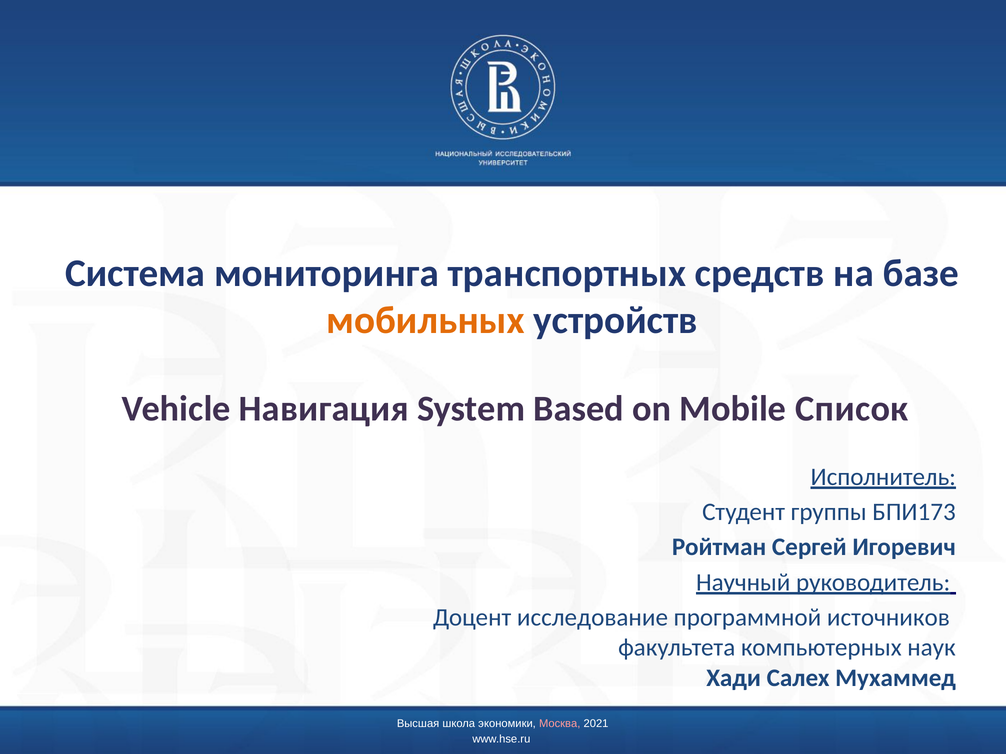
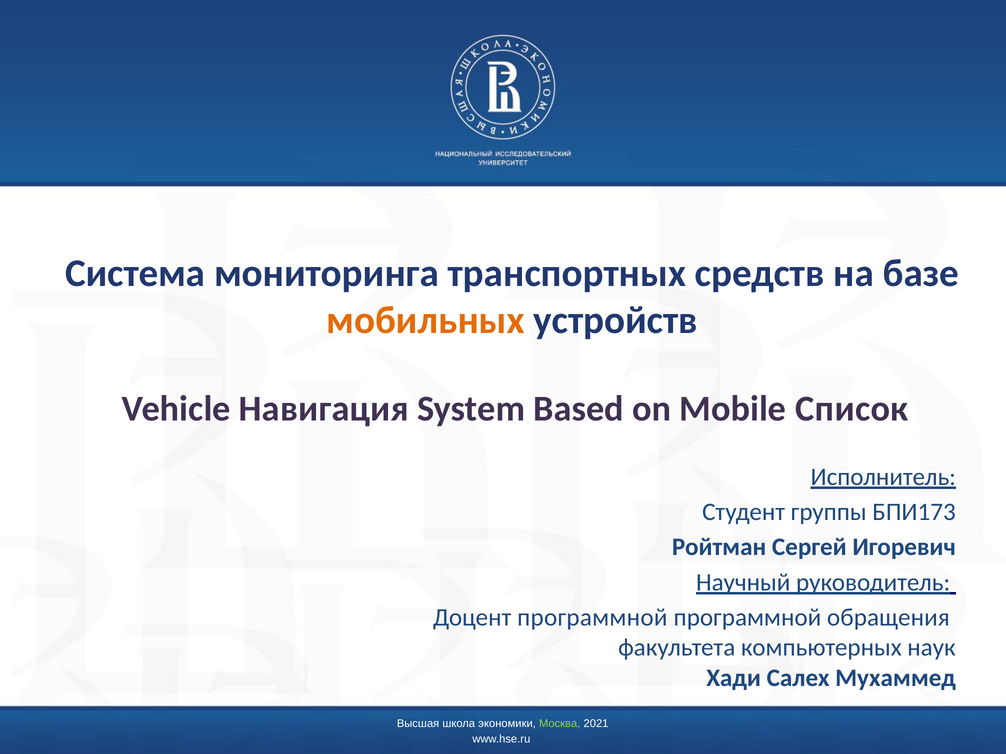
Доцент исследование: исследование -> программной
источников: источников -> обращения
Москва colour: pink -> light green
